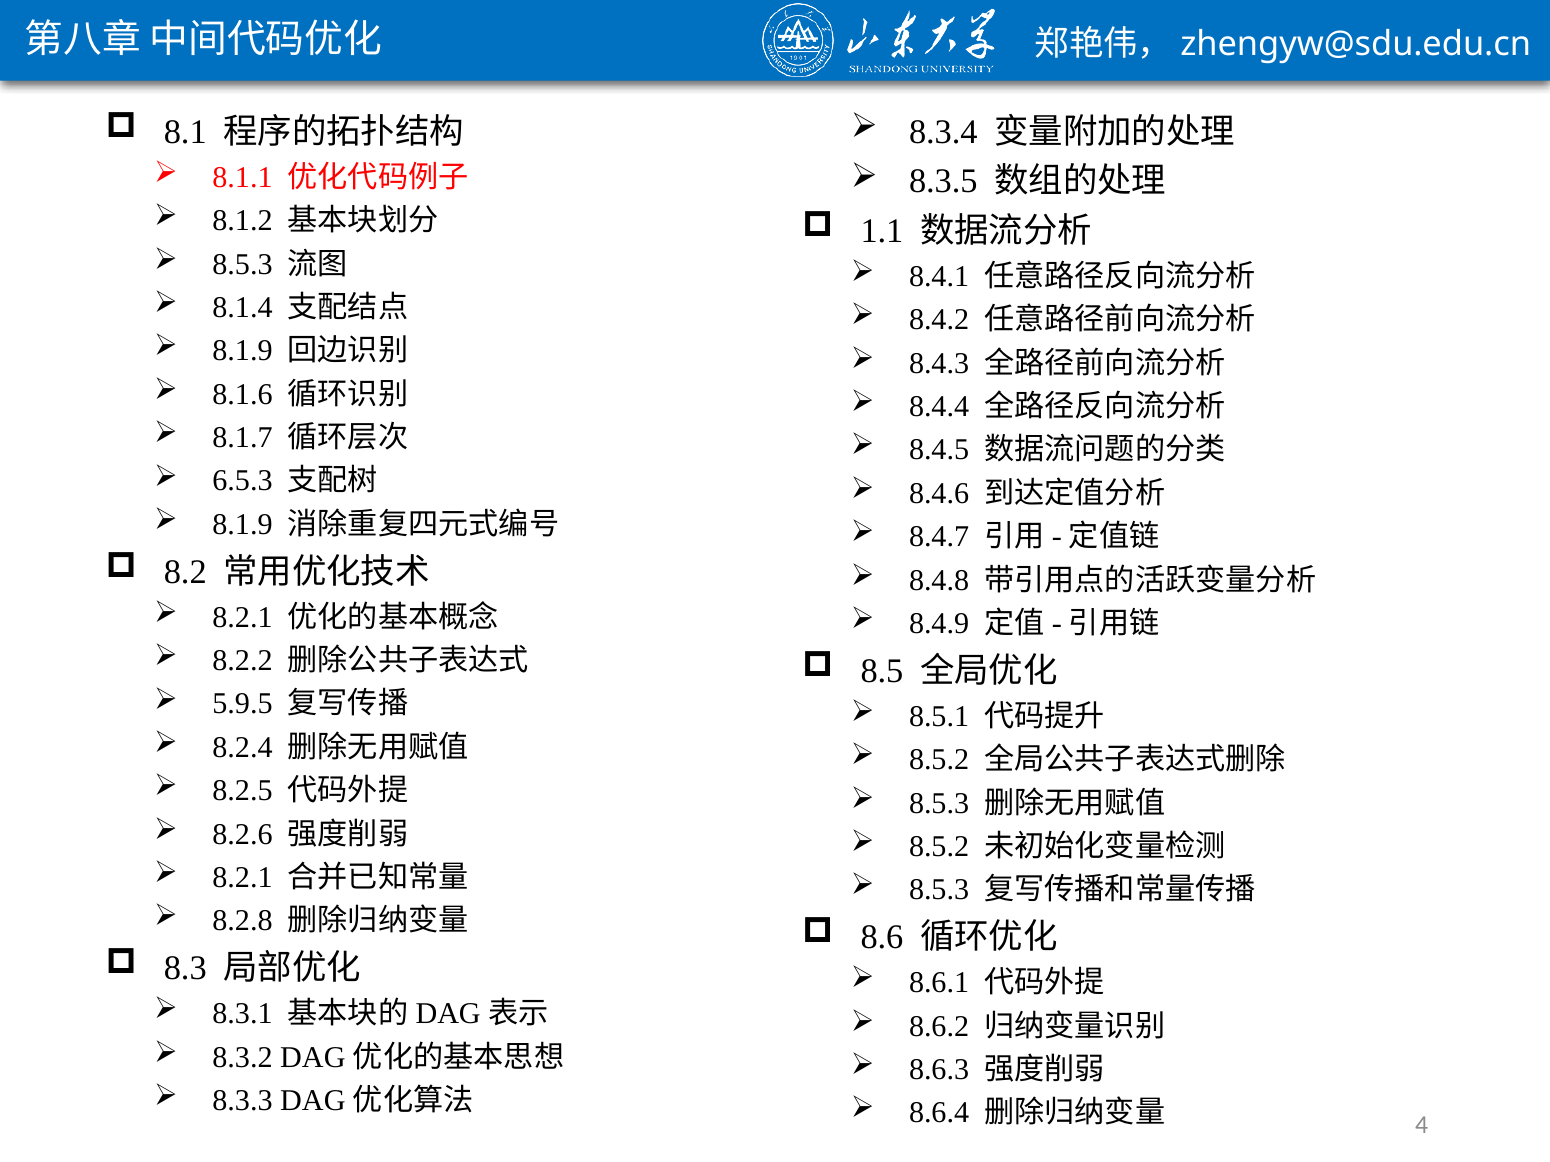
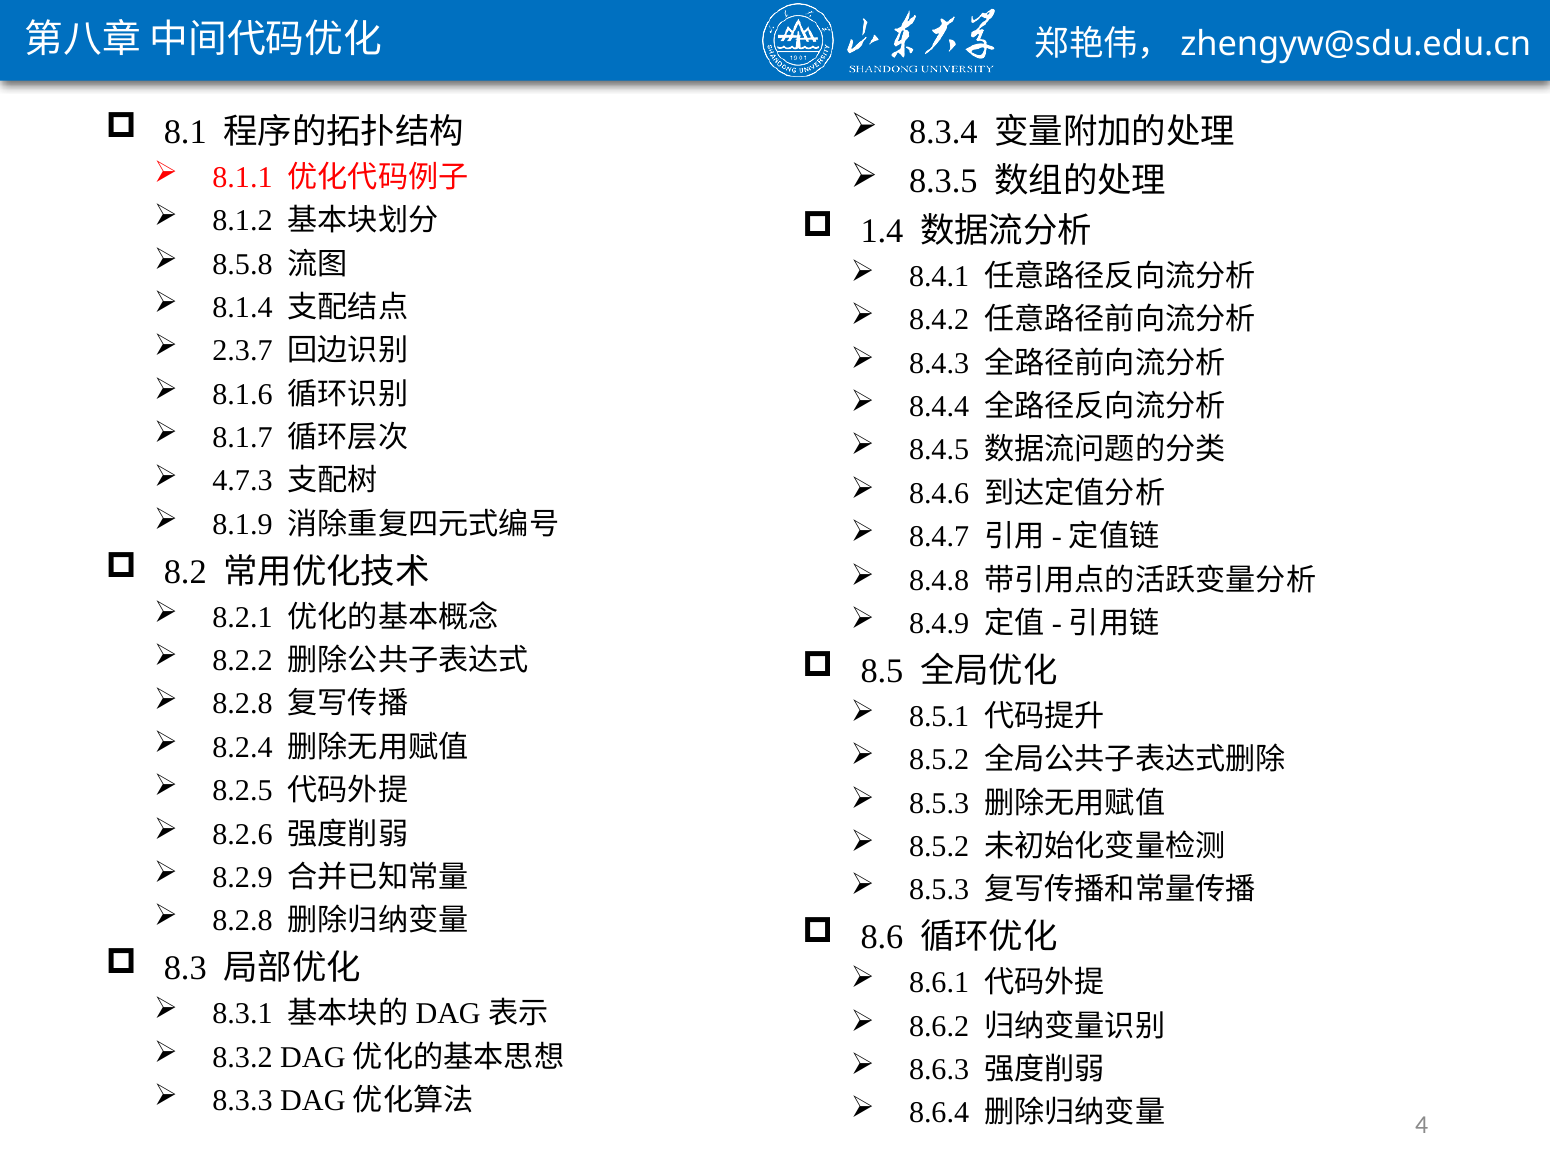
1.1: 1.1 -> 1.4
8.5.3 at (242, 264): 8.5.3 -> 8.5.8
8.1.9 at (242, 351): 8.1.9 -> 2.3.7
6.5.3: 6.5.3 -> 4.7.3
5.9.5 at (242, 704): 5.9.5 -> 8.2.8
8.2.1 at (242, 878): 8.2.1 -> 8.2.9
